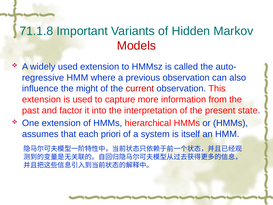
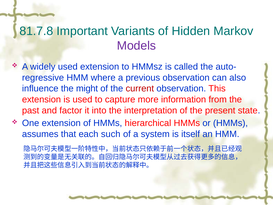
71.1.8: 71.1.8 -> 81.7.8
Models colour: red -> purple
priori: priori -> such
